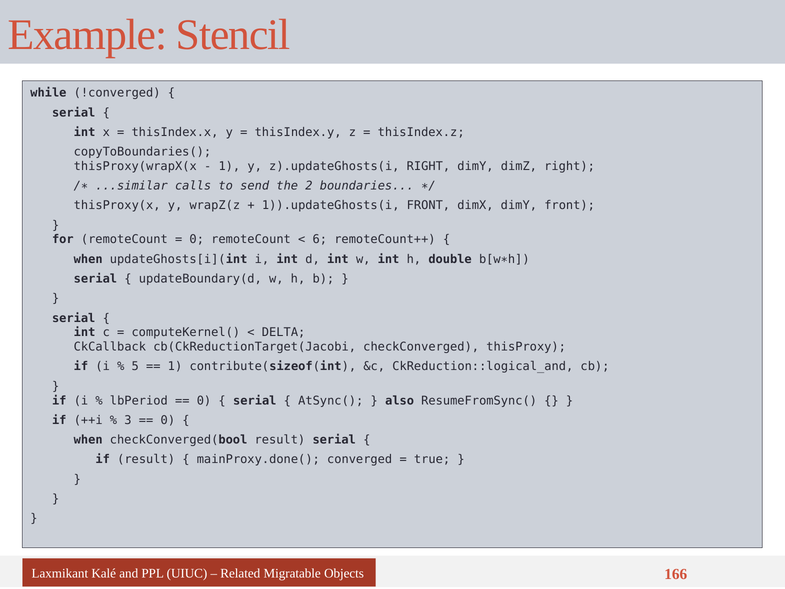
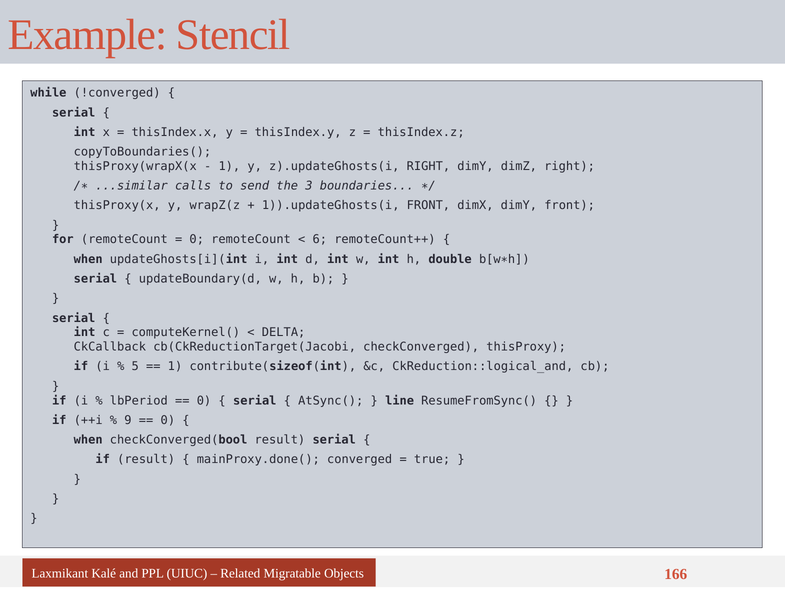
2: 2 -> 3
also: also -> line
3: 3 -> 9
